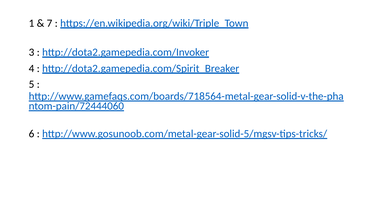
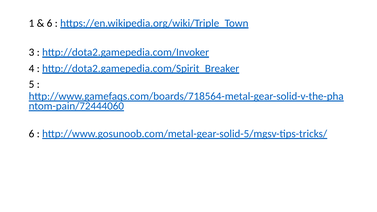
7 at (50, 23): 7 -> 6
